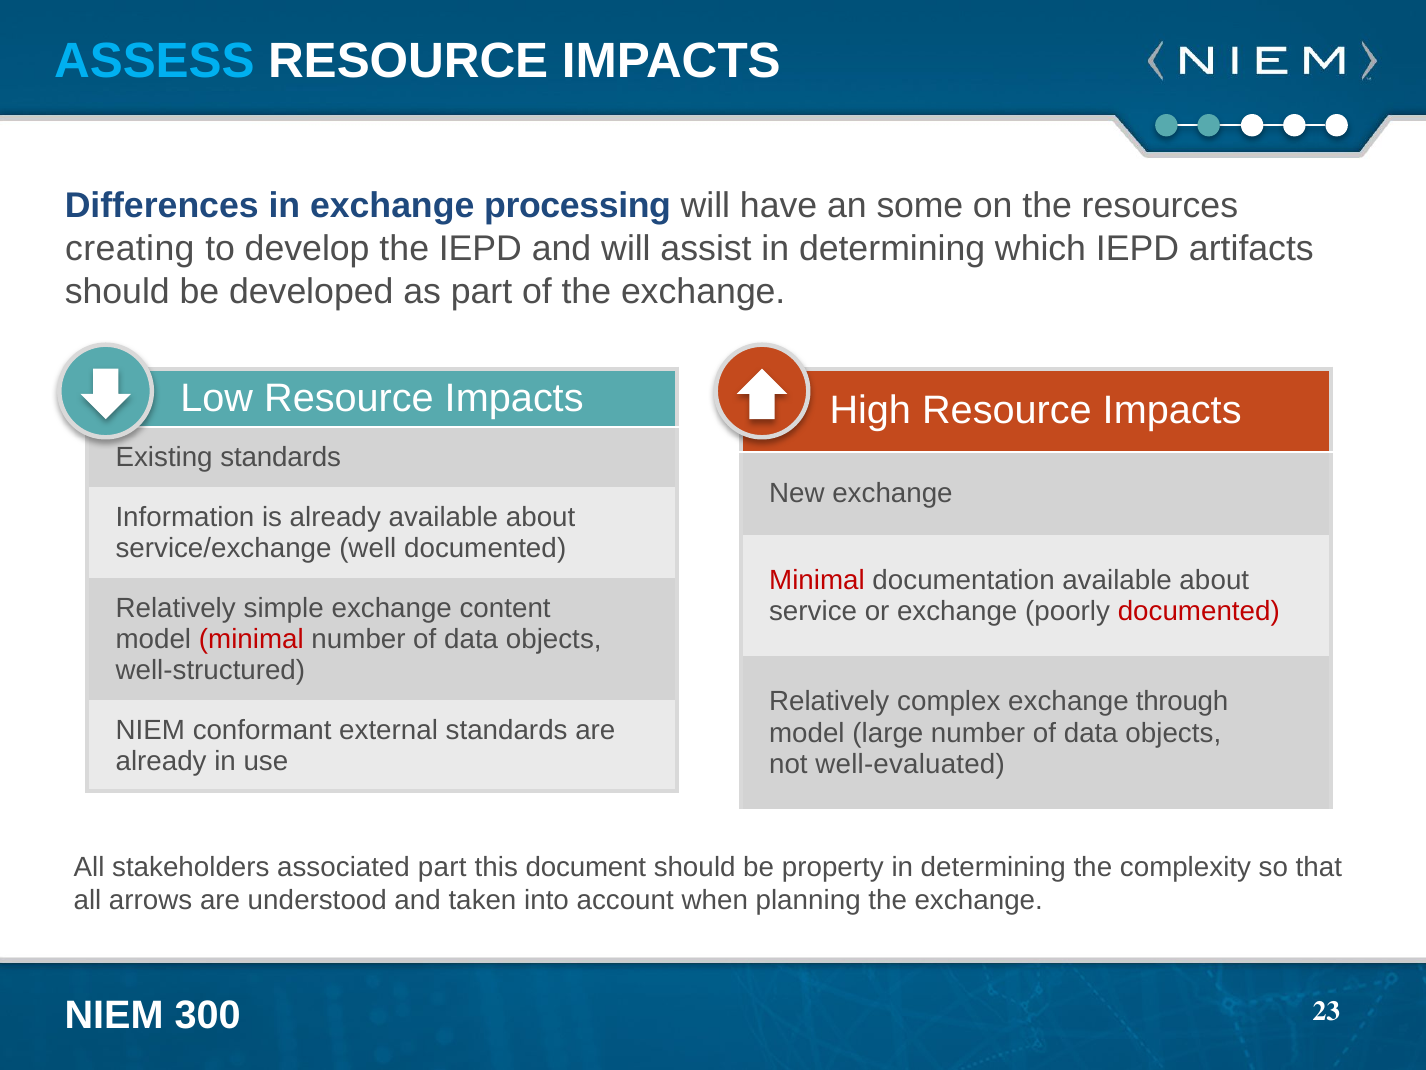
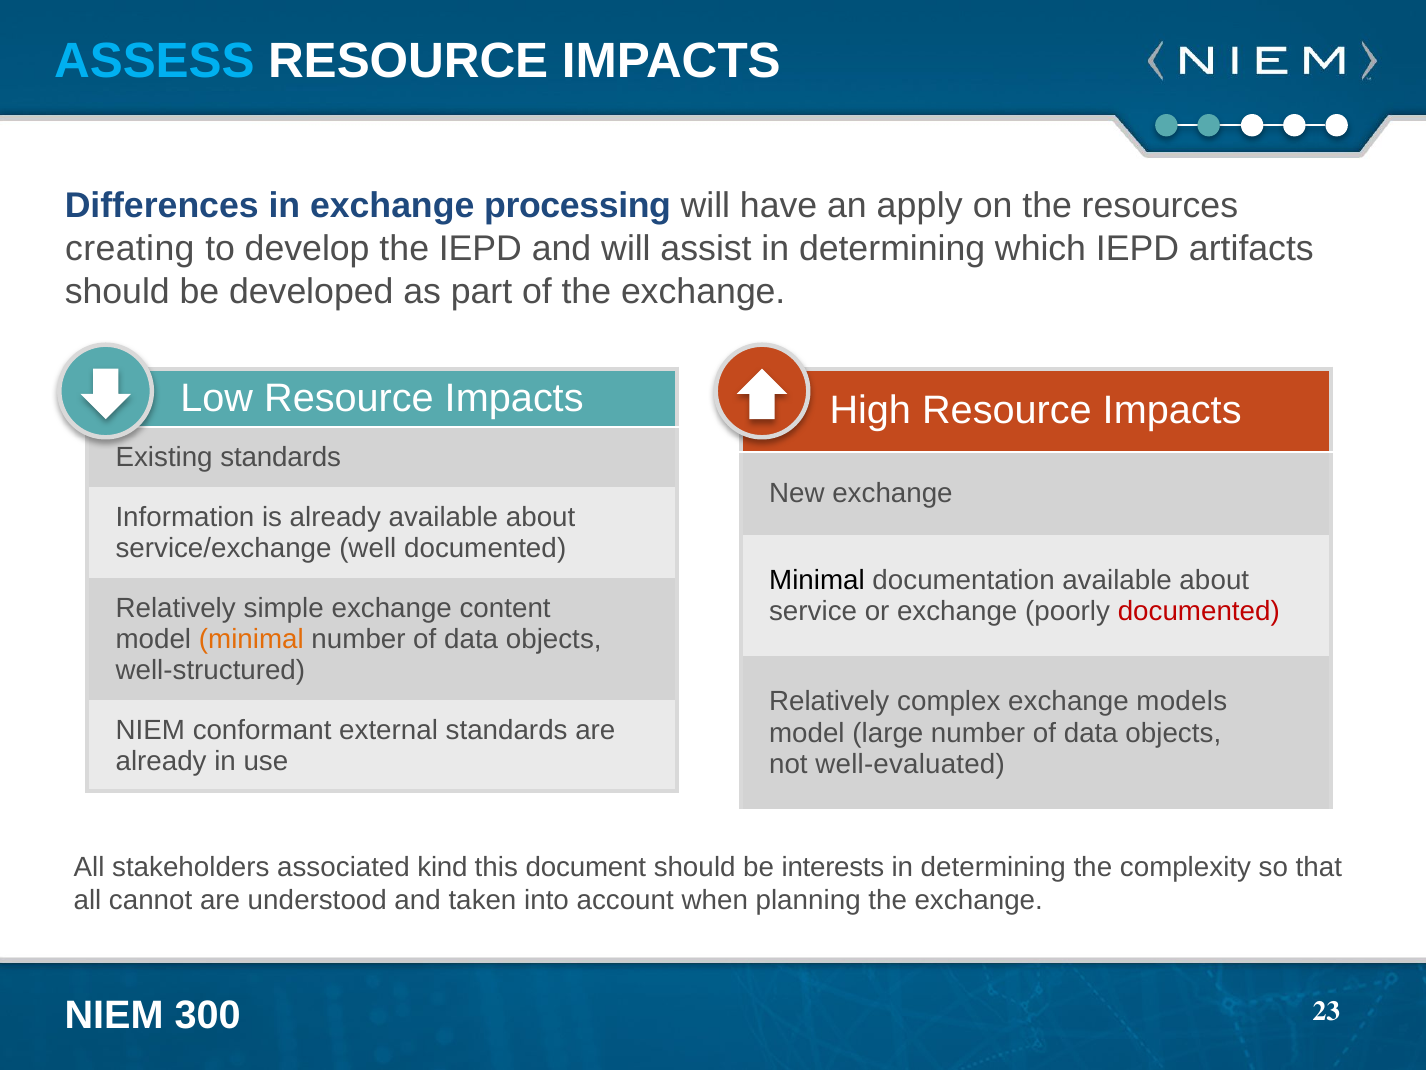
some: some -> apply
Minimal at (817, 580) colour: red -> black
minimal at (251, 639) colour: red -> orange
through: through -> models
associated part: part -> kind
property: property -> interests
arrows: arrows -> cannot
